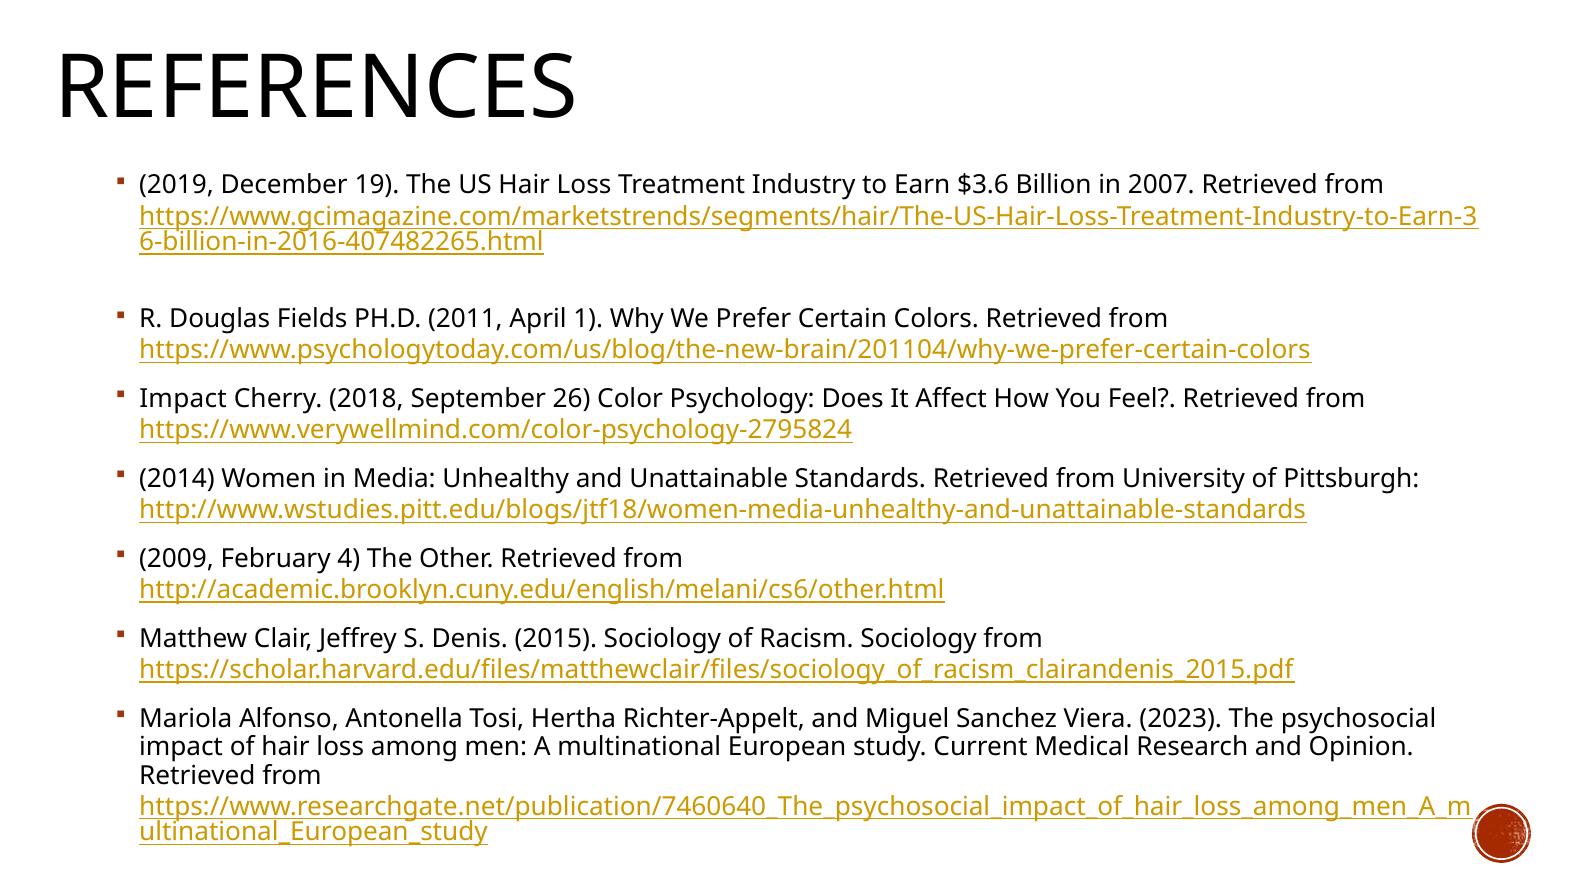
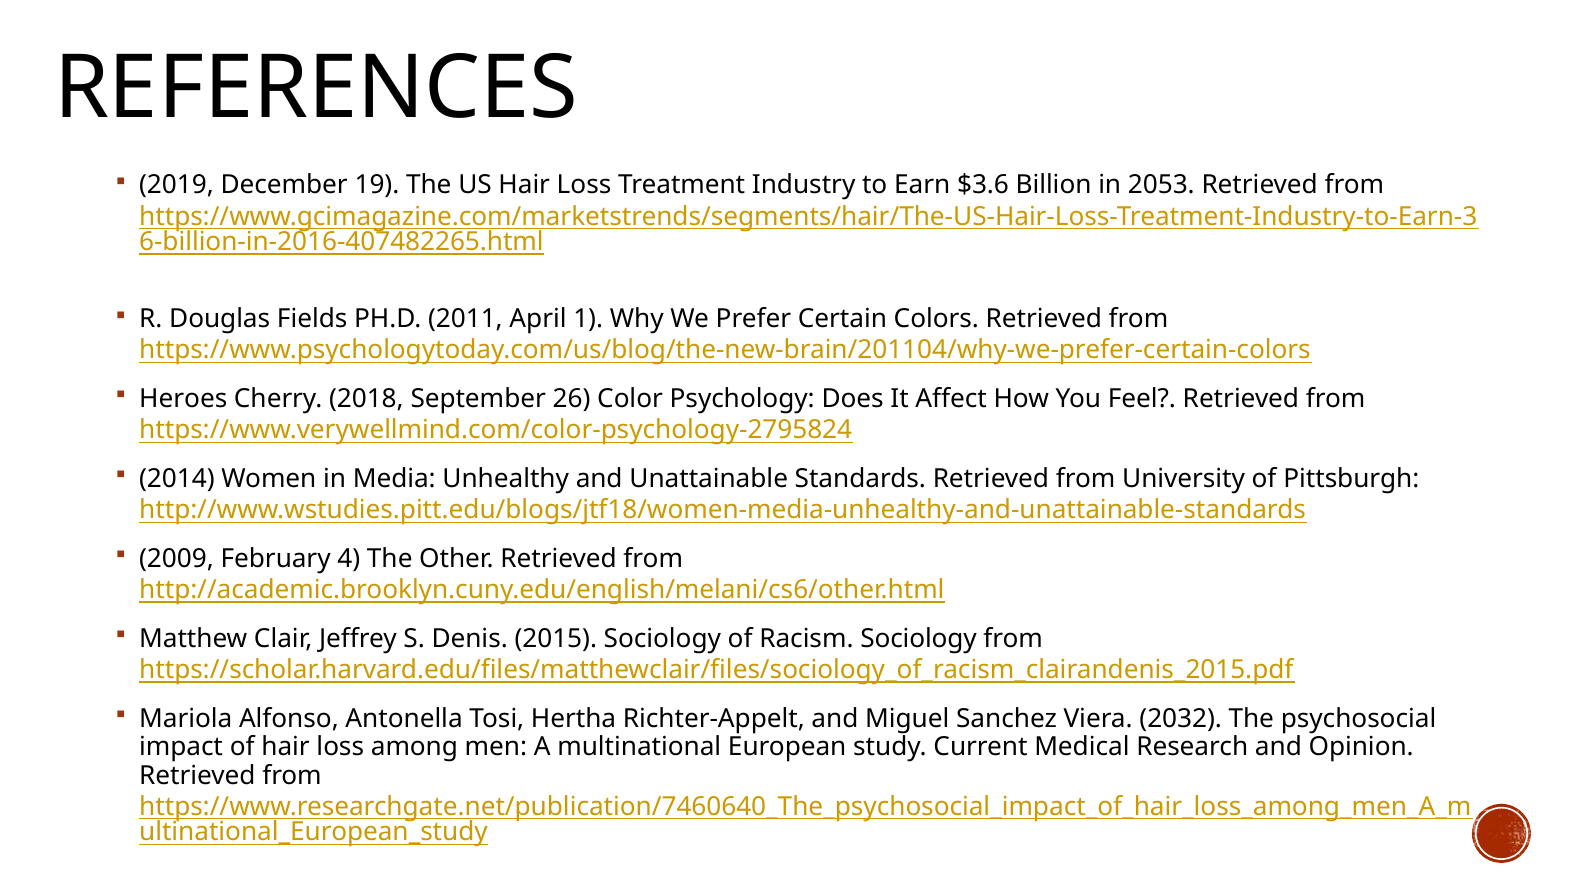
2007: 2007 -> 2053
Impact at (183, 399): Impact -> Heroes
2023: 2023 -> 2032
